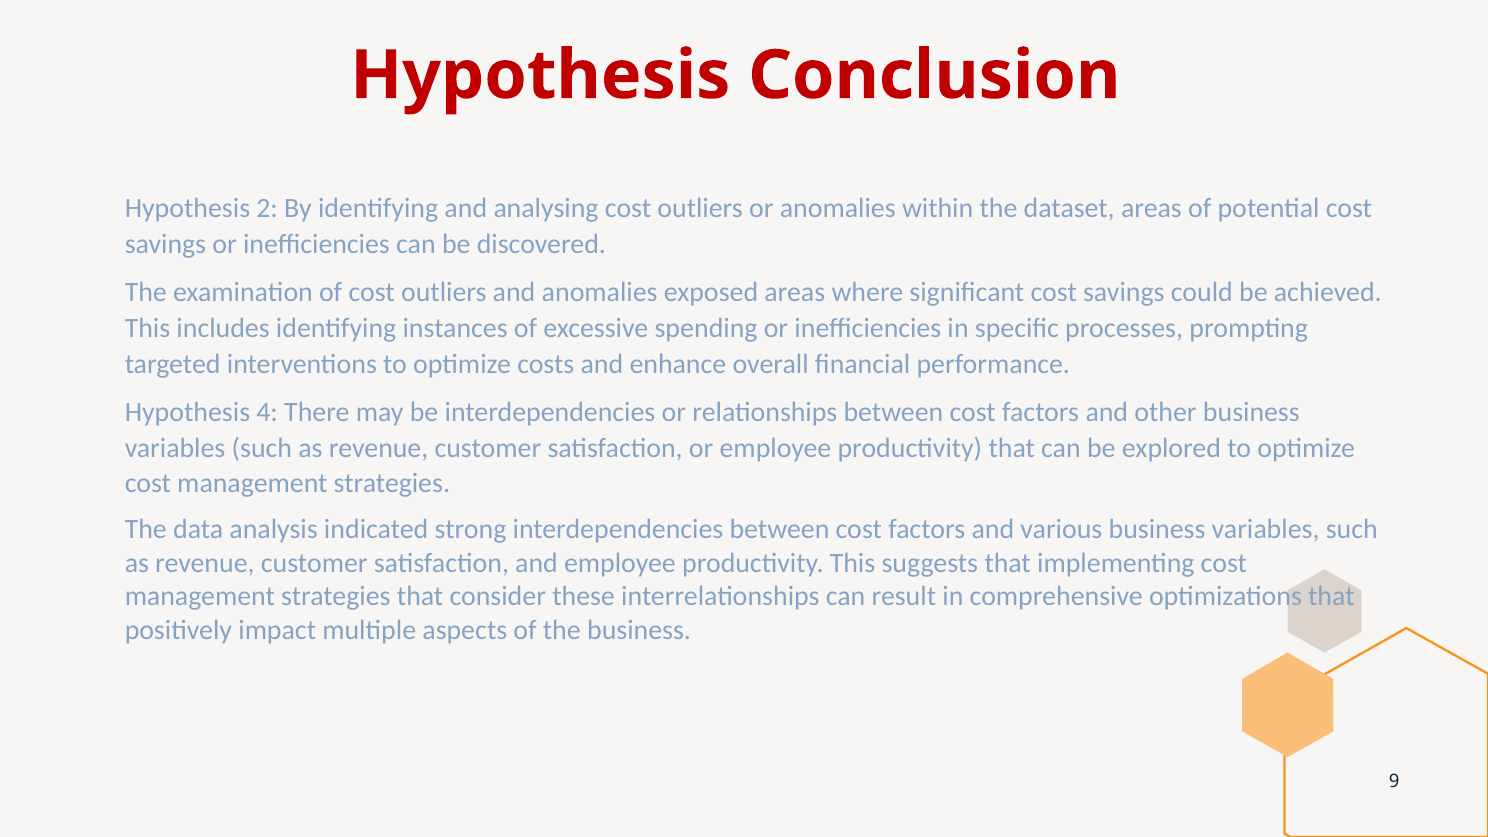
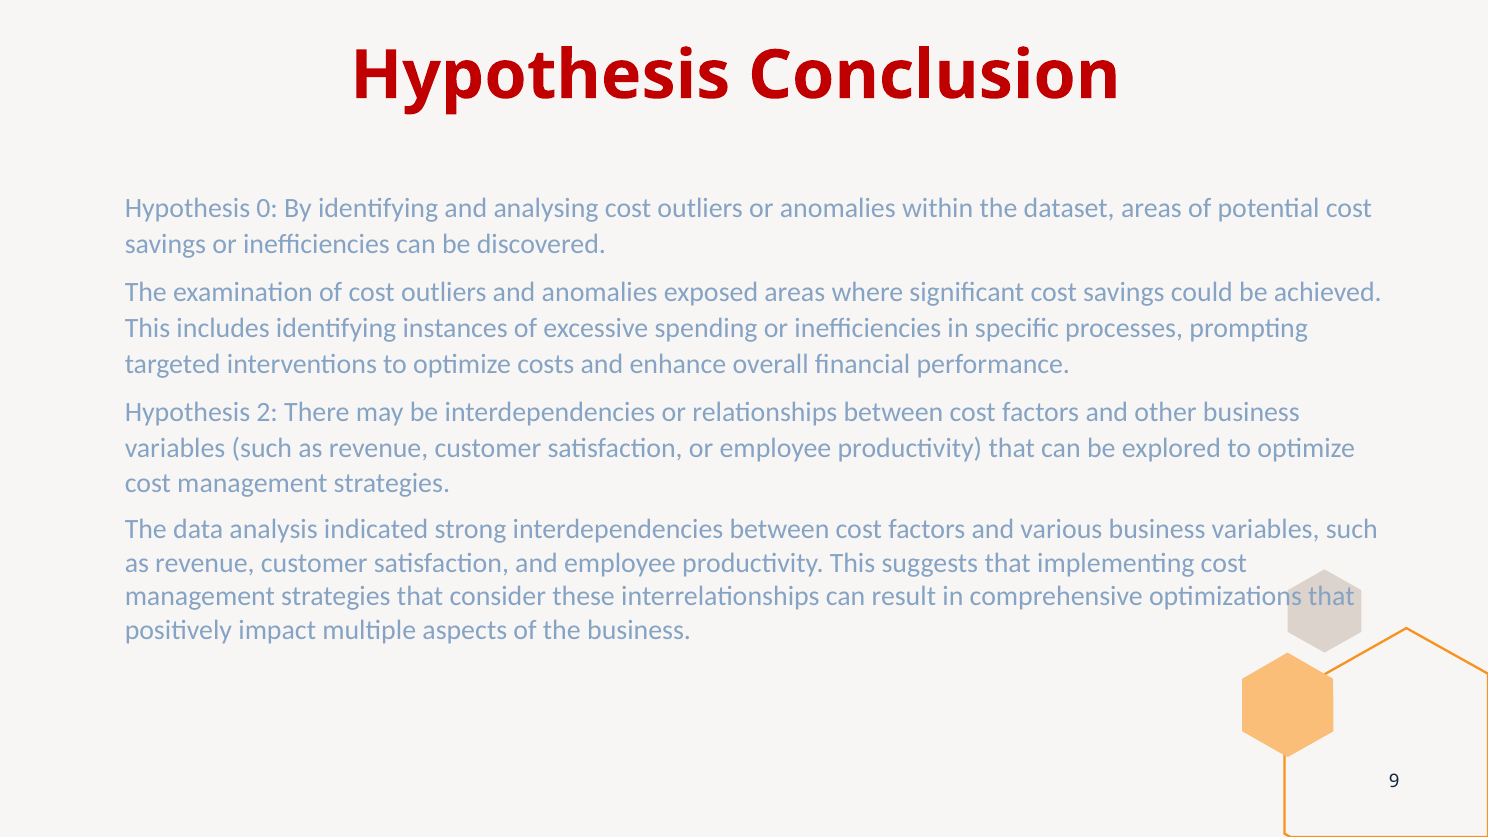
2: 2 -> 0
4: 4 -> 2
